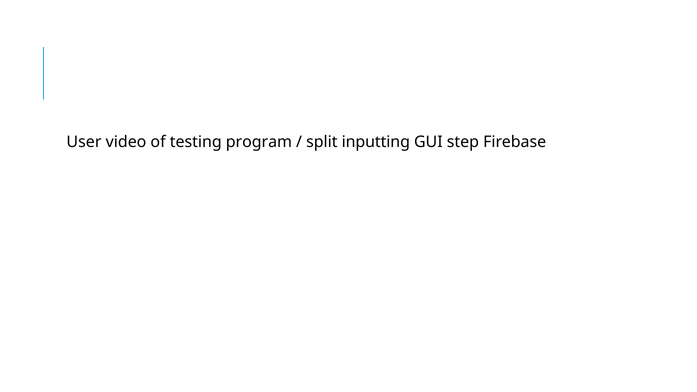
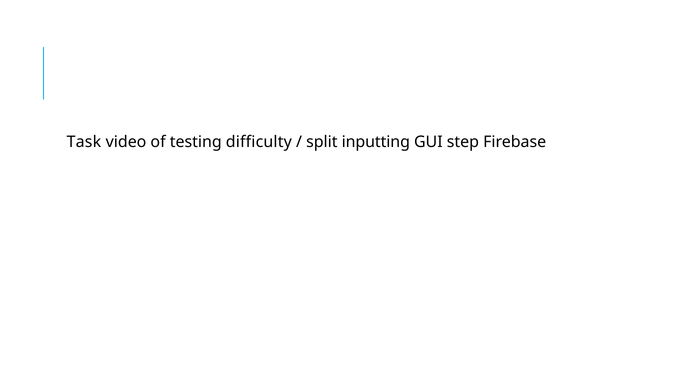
User: User -> Task
program: program -> difficulty
